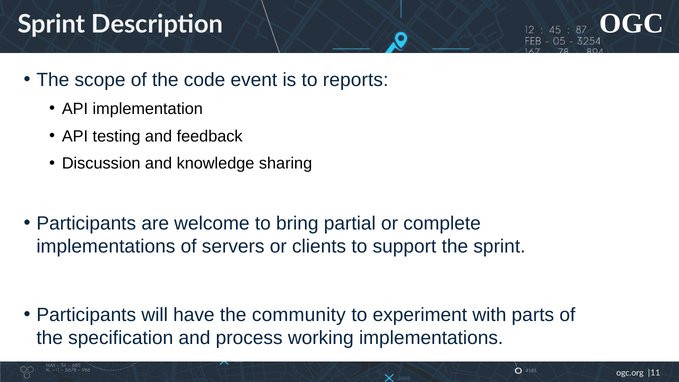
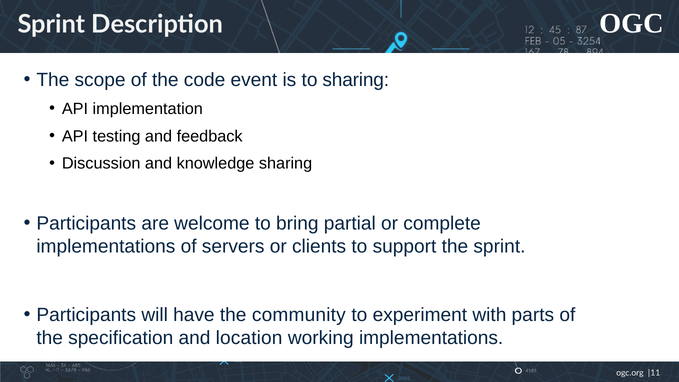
to reports: reports -> sharing
process: process -> location
